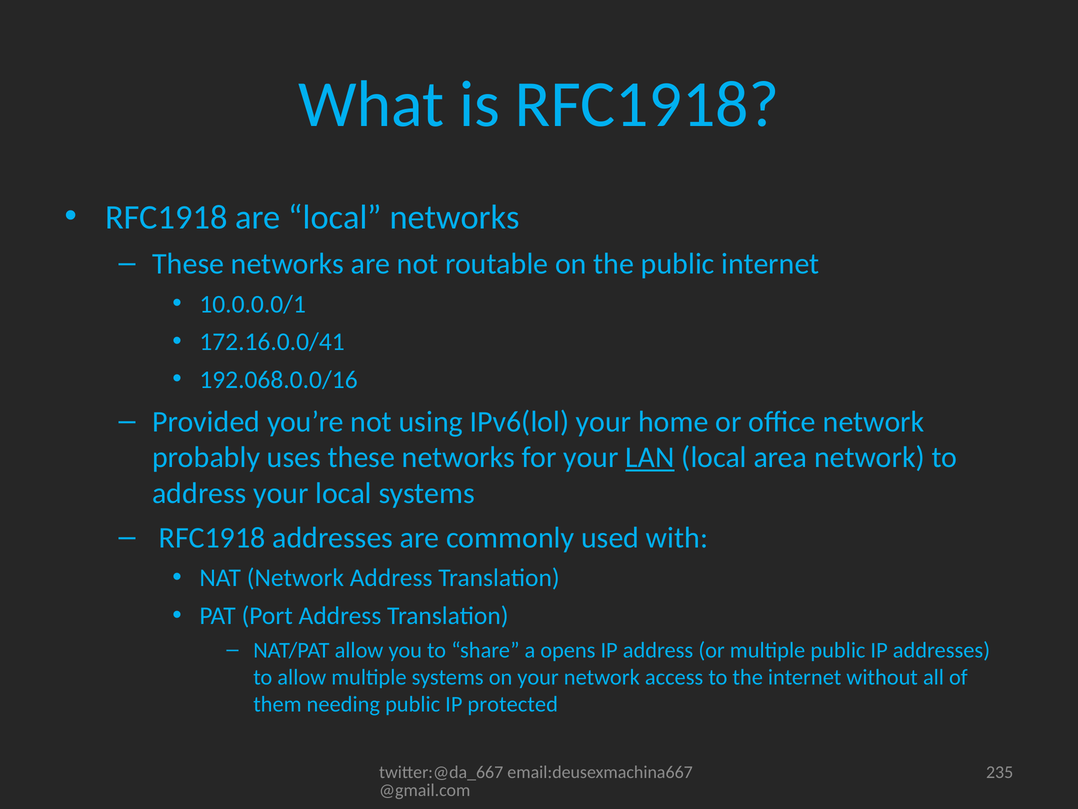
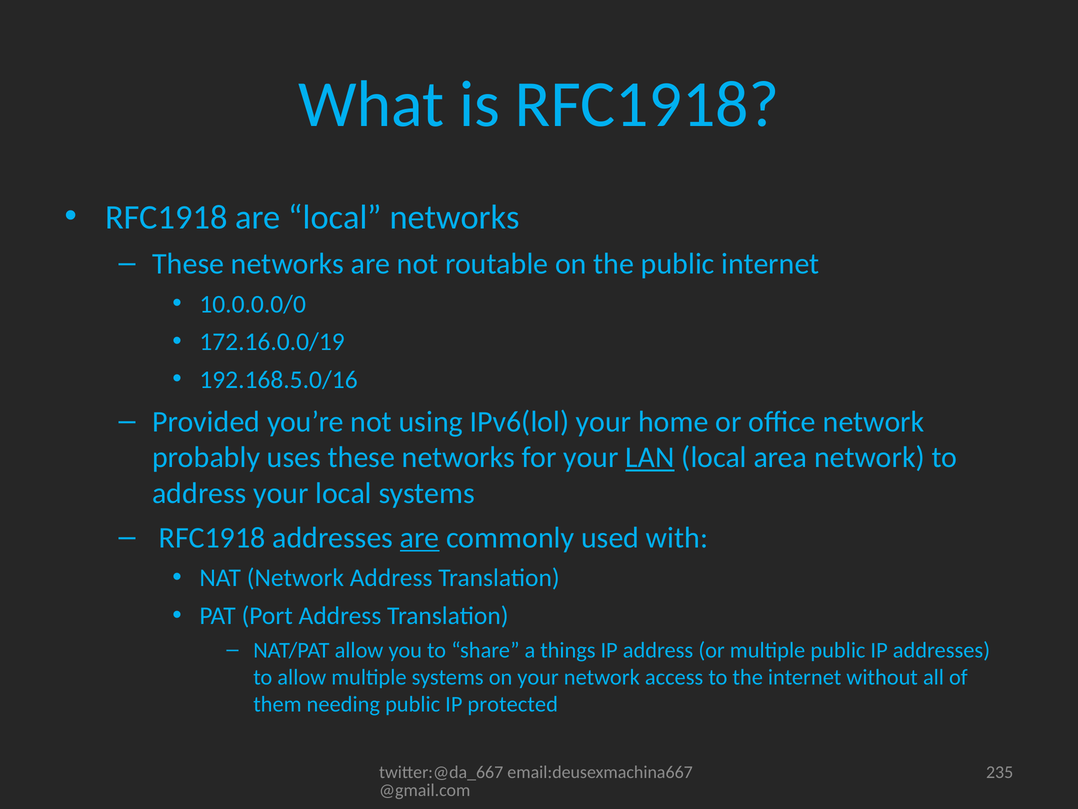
10.0.0.0/1: 10.0.0.0/1 -> 10.0.0.0/0
172.16.0.0/41: 172.16.0.0/41 -> 172.16.0.0/19
192.068.0.0/16: 192.068.0.0/16 -> 192.168.5.0/16
are at (420, 538) underline: none -> present
opens: opens -> things
